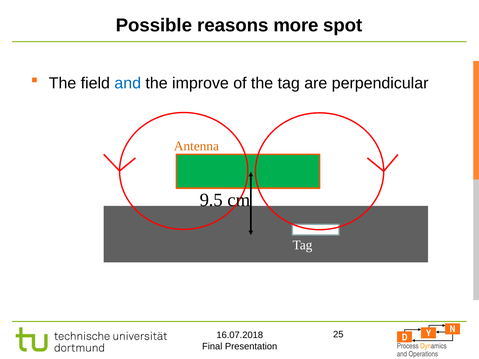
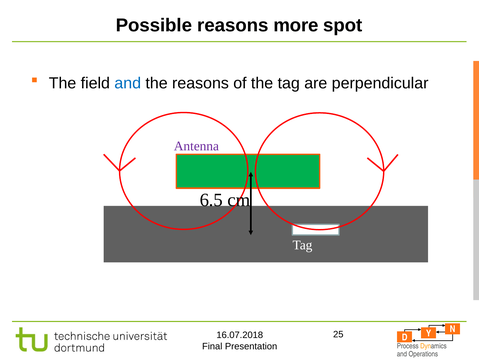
the improve: improve -> reasons
Antenna colour: orange -> purple
9.5: 9.5 -> 6.5
